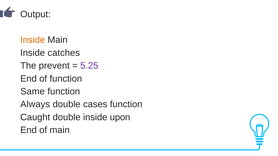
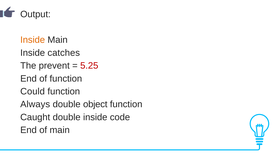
5.25 colour: purple -> red
Same: Same -> Could
cases: cases -> object
upon: upon -> code
